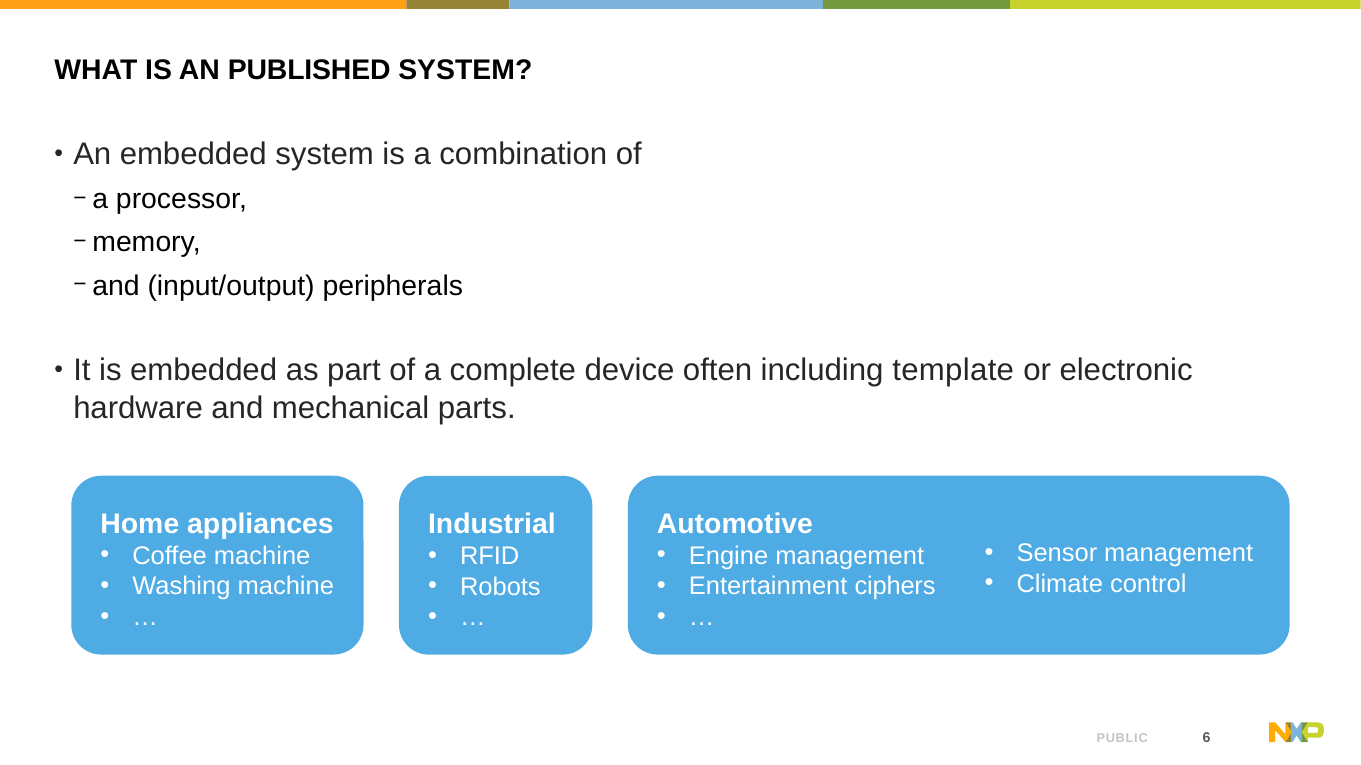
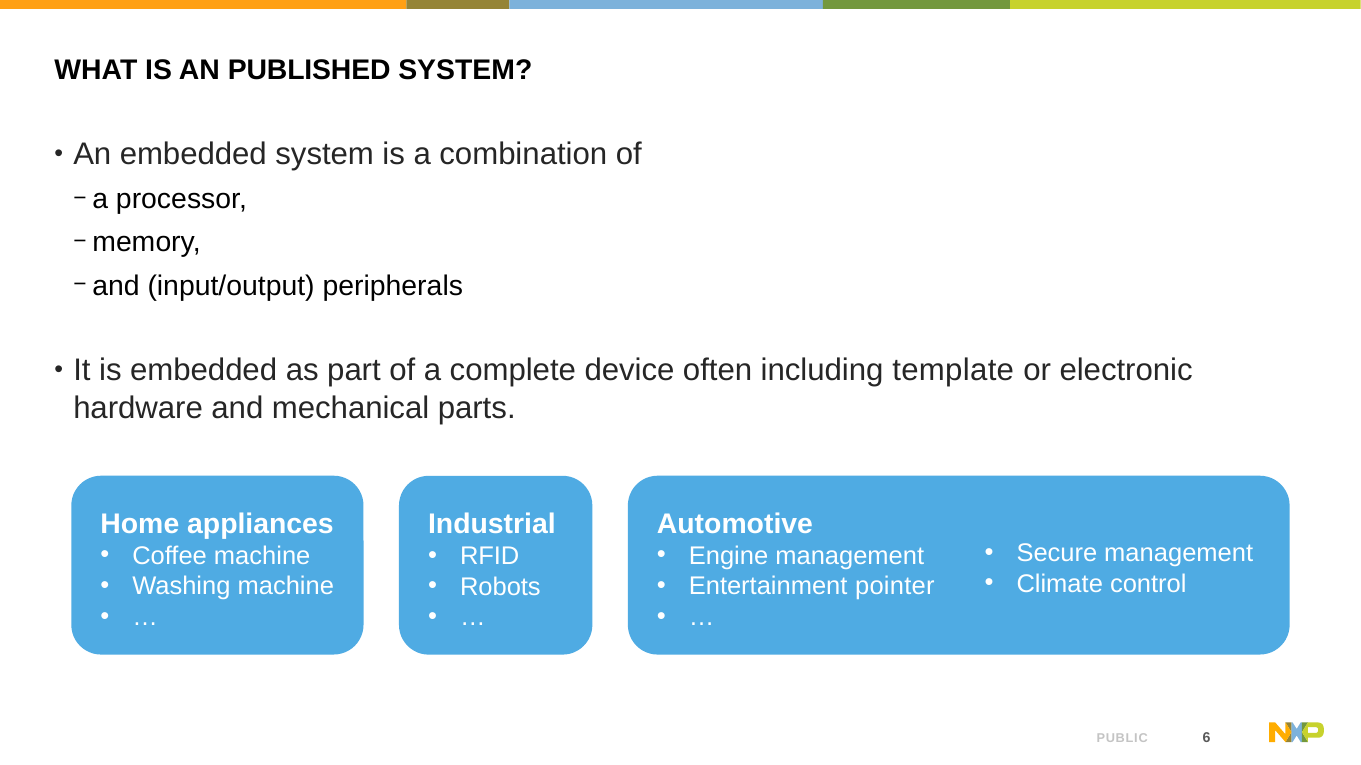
Sensor: Sensor -> Secure
ciphers: ciphers -> pointer
